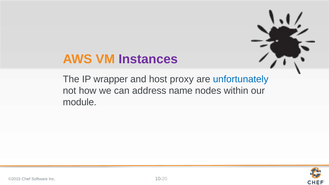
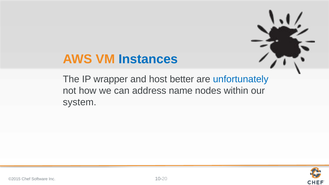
Instances colour: purple -> blue
proxy: proxy -> better
module: module -> system
